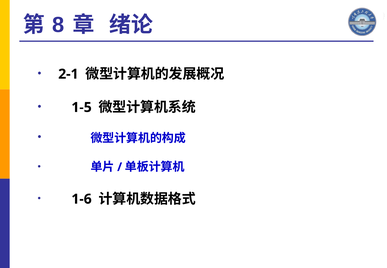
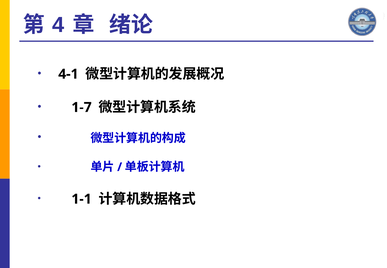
8: 8 -> 4
2-1: 2-1 -> 4-1
1-5: 1-5 -> 1-7
1-6: 1-6 -> 1-1
